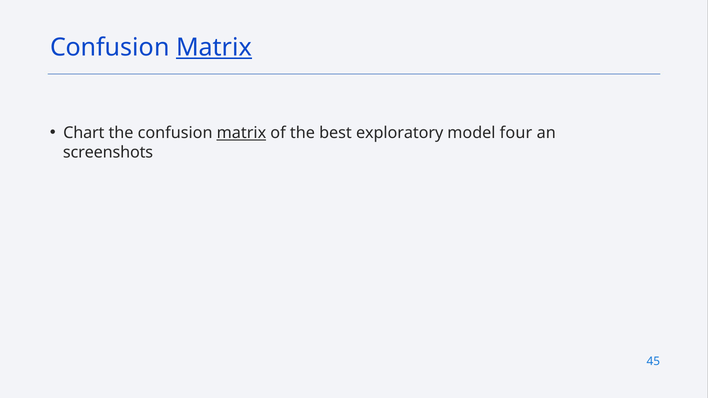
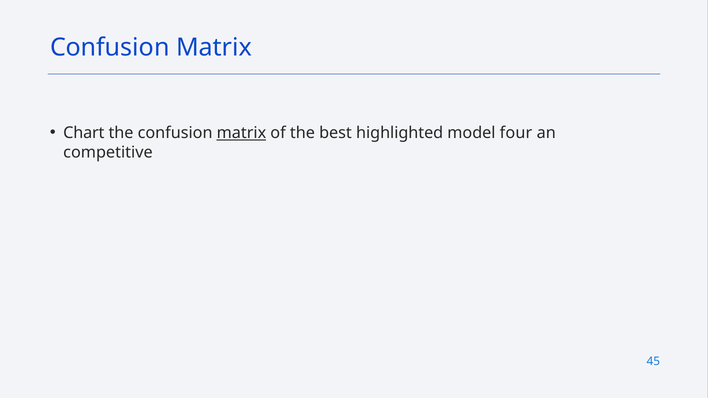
Matrix at (214, 47) underline: present -> none
exploratory: exploratory -> highlighted
screenshots: screenshots -> competitive
